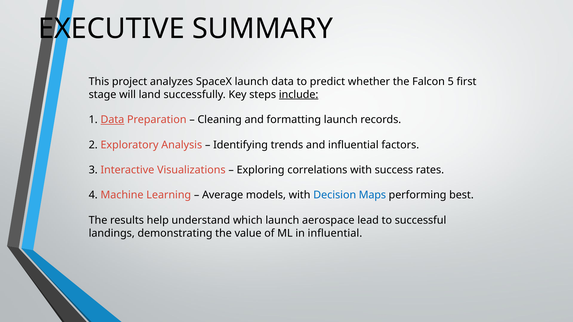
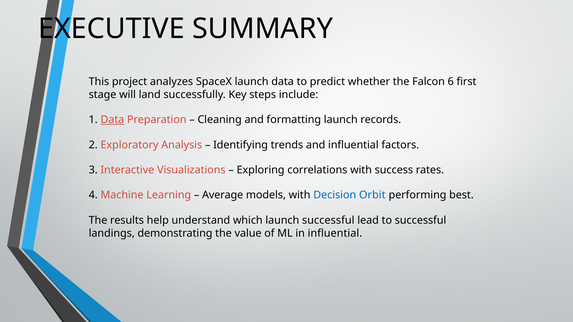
5: 5 -> 6
include underline: present -> none
Maps: Maps -> Orbit
launch aerospace: aerospace -> successful
